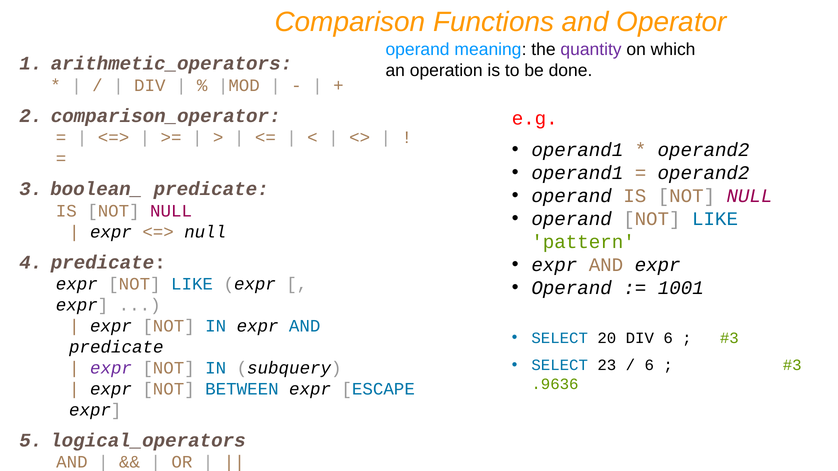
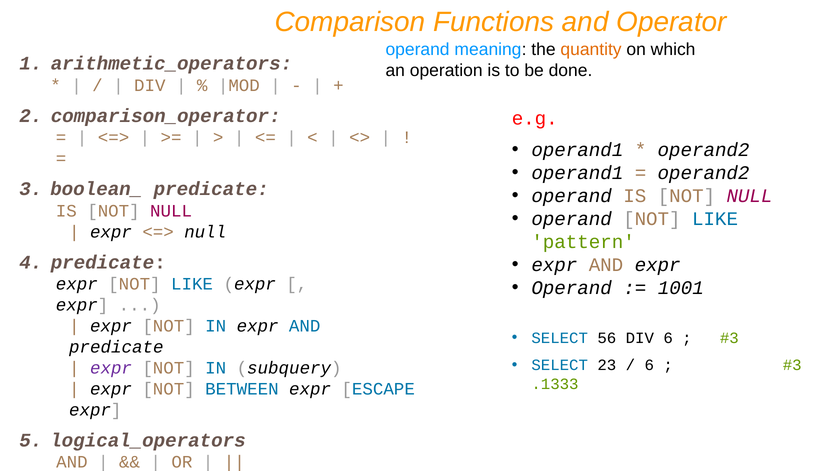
quantity colour: purple -> orange
20: 20 -> 56
.9636: .9636 -> .1333
